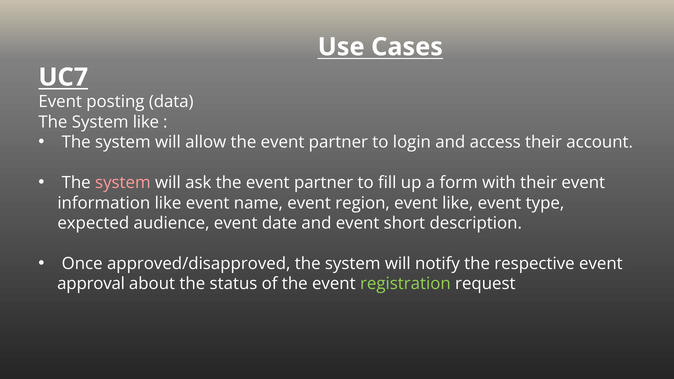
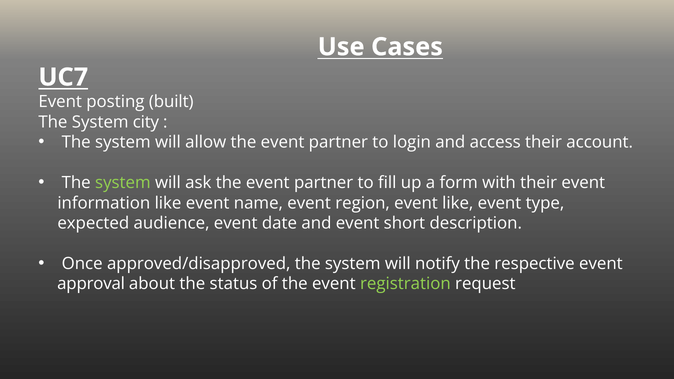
data: data -> built
System like: like -> city
system at (123, 183) colour: pink -> light green
